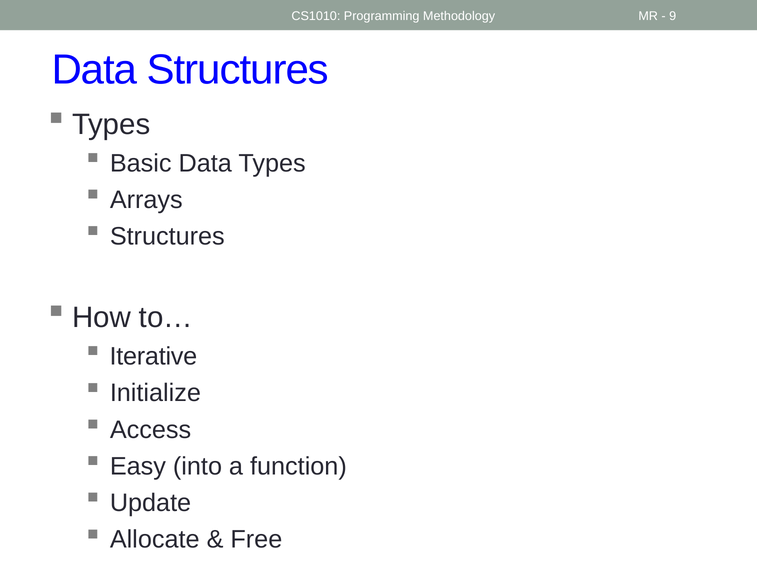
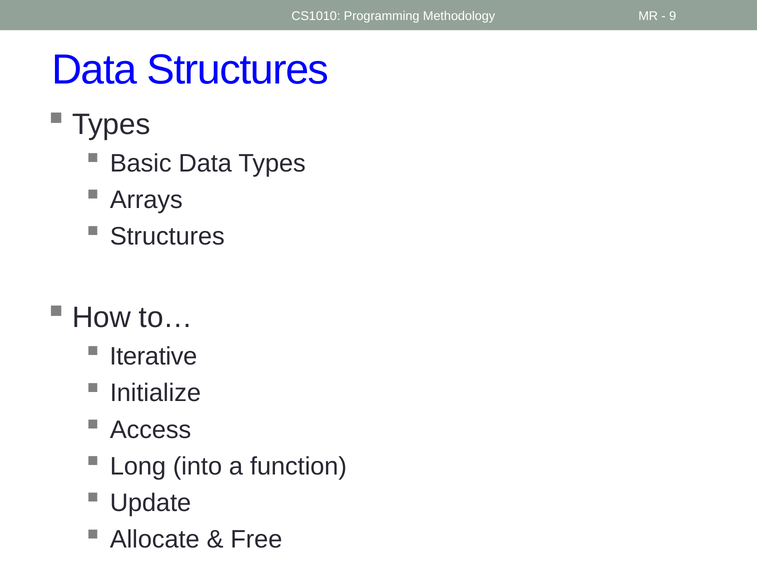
Easy: Easy -> Long
